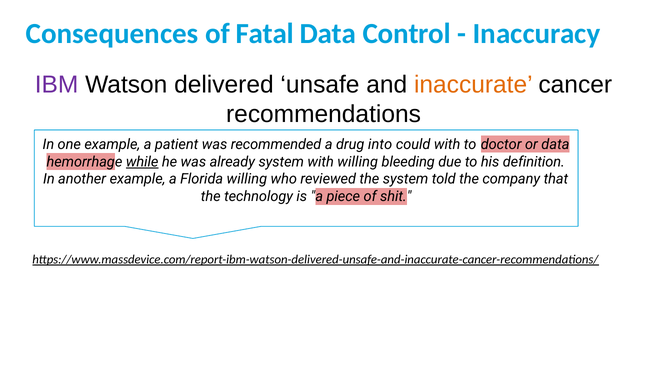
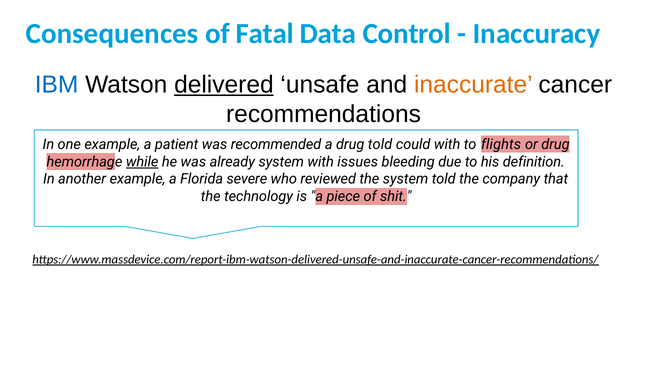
IBM colour: purple -> blue
delivered underline: none -> present
drug into: into -> told
doctor: doctor -> flights
or data: data -> drug
with willing: willing -> issues
Florida willing: willing -> severe
